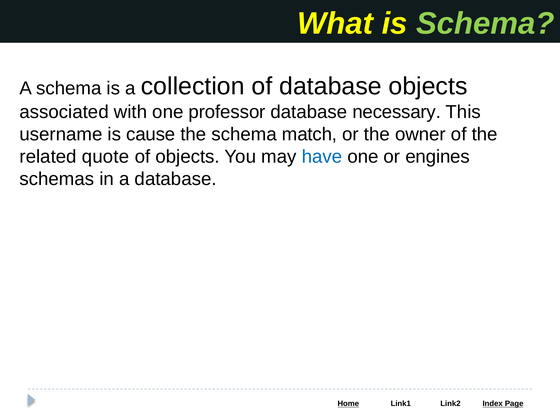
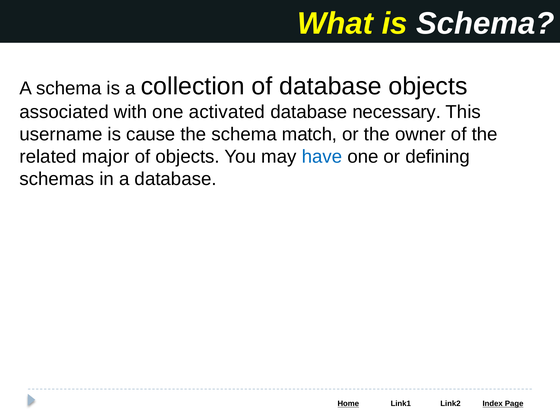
Schema at (485, 24) colour: light green -> white
professor: professor -> activated
quote: quote -> major
engines: engines -> defining
